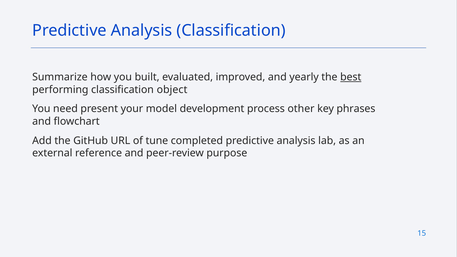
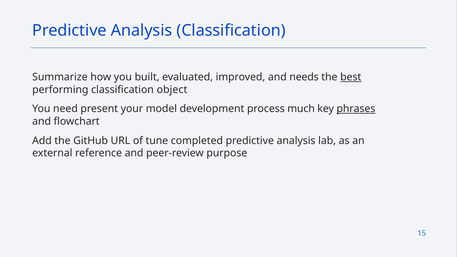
yearly: yearly -> needs
other: other -> much
phrases underline: none -> present
